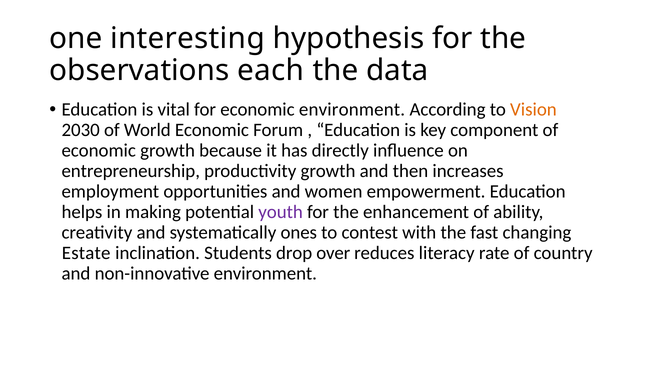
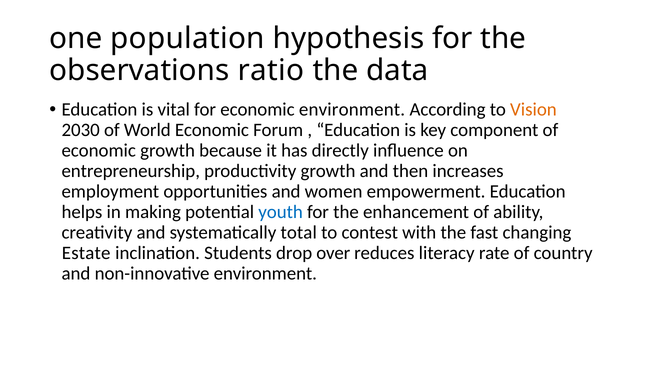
interesting: interesting -> population
each: each -> ratio
youth colour: purple -> blue
ones: ones -> total
